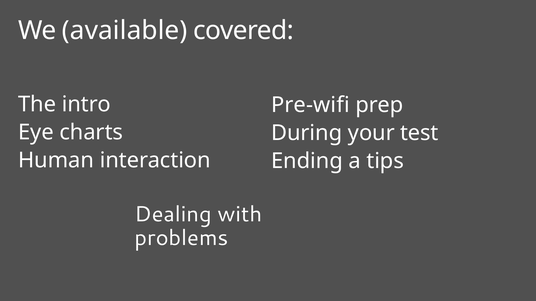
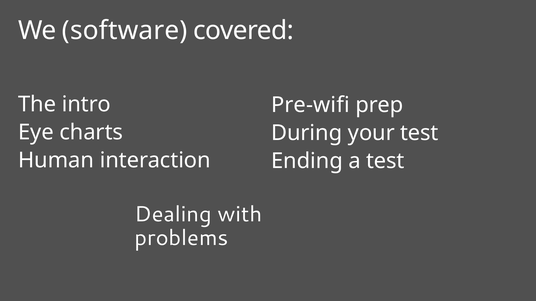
available: available -> software
a tips: tips -> test
